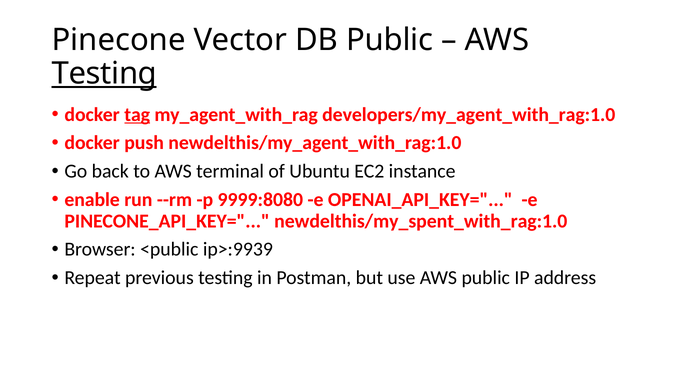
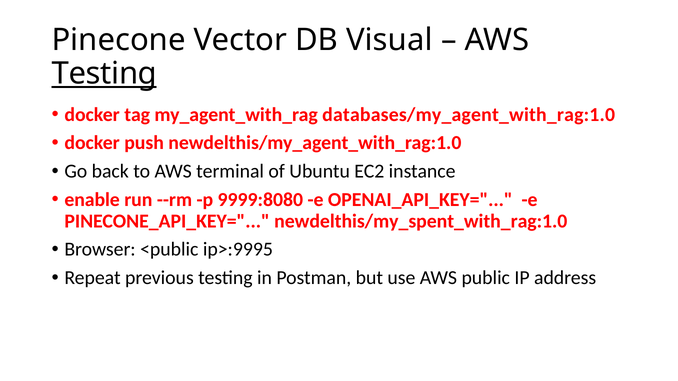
DB Public: Public -> Visual
tag underline: present -> none
developers/my_agent_with_rag:1.0: developers/my_agent_with_rag:1.0 -> databases/my_agent_with_rag:1.0
ip>:9939: ip>:9939 -> ip>:9995
